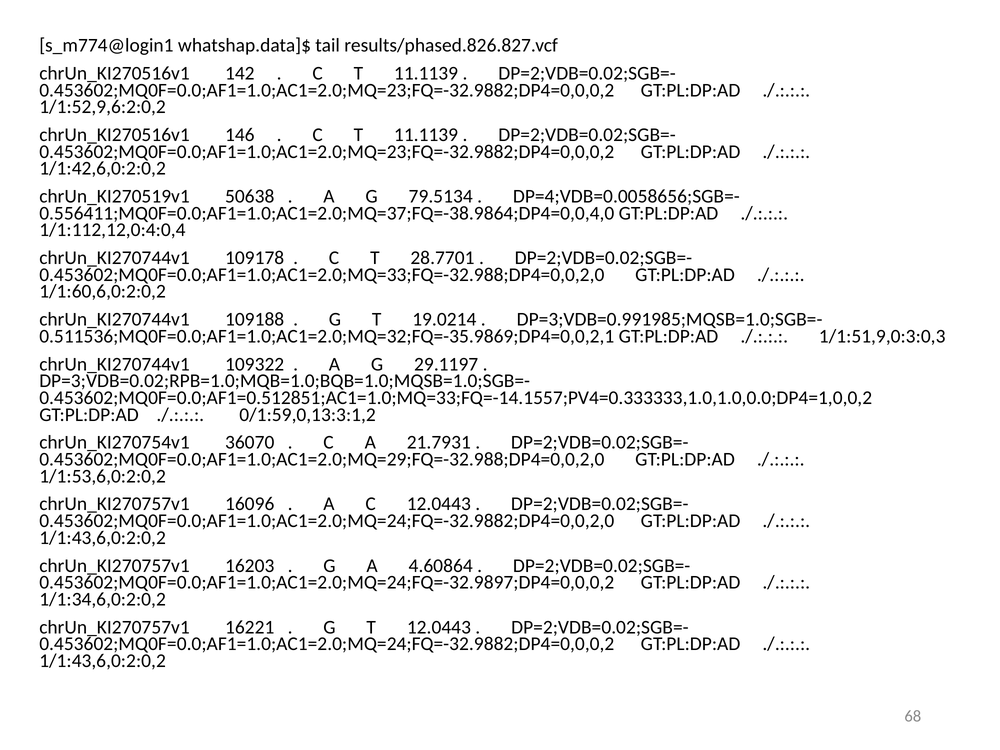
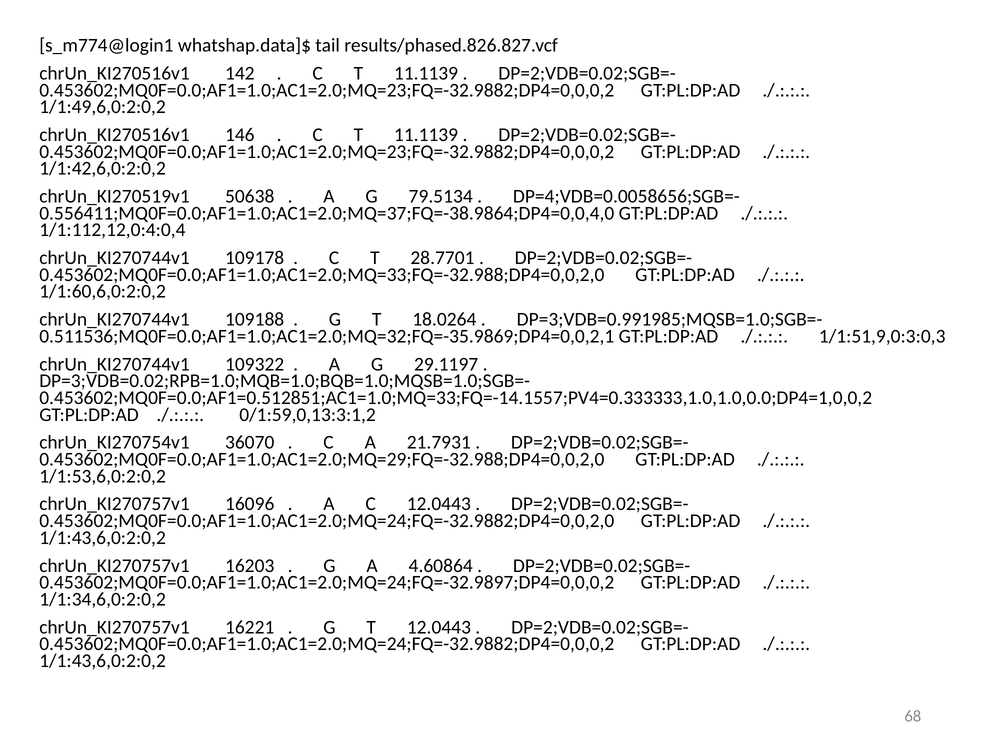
1/1:52,9,6:2:0,2: 1/1:52,9,6:2:0,2 -> 1/1:49,6,0:2:0,2
19.0214: 19.0214 -> 18.0264
